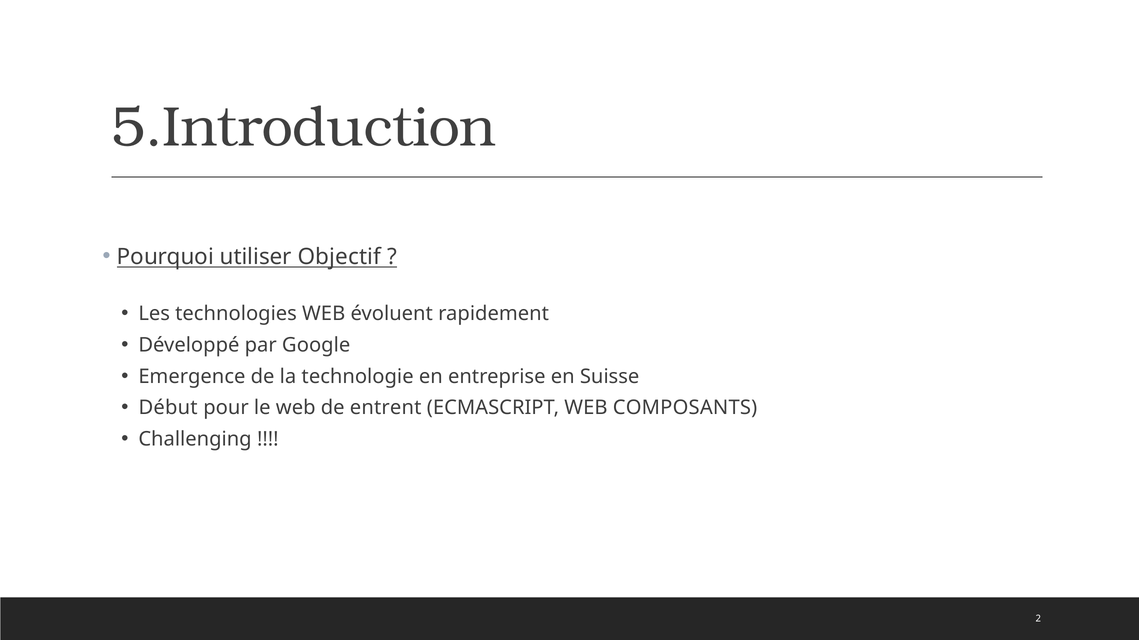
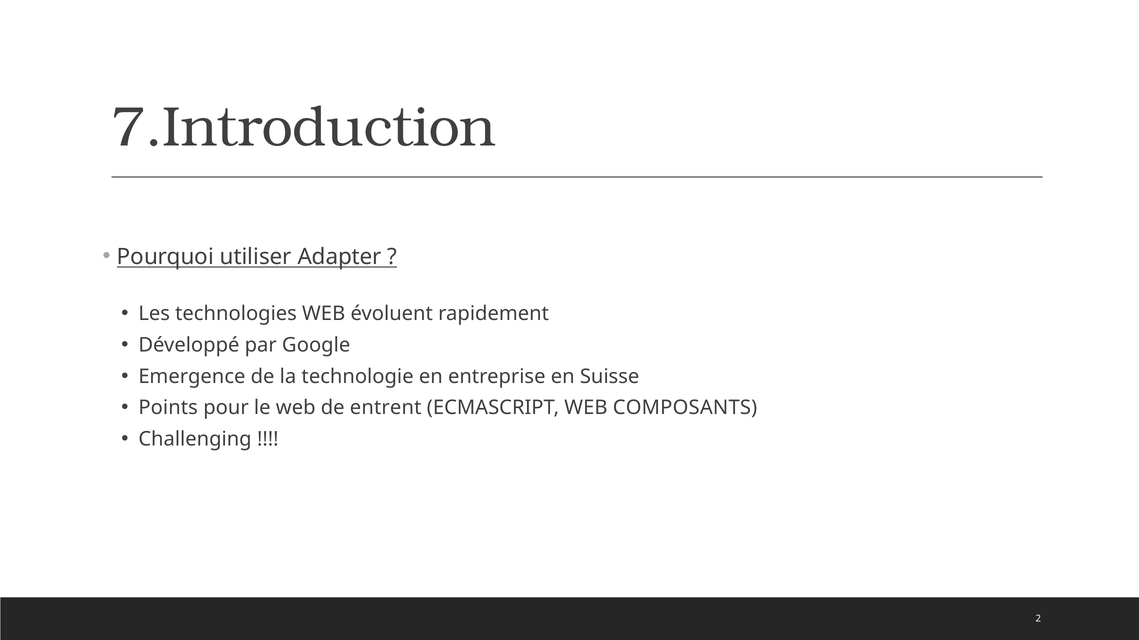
5.Introduction: 5.Introduction -> 7.Introduction
Objectif: Objectif -> Adapter
Début: Début -> Points
